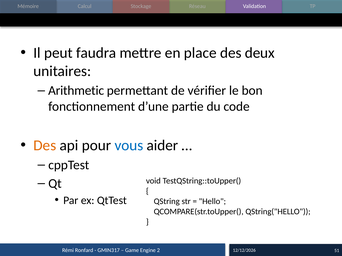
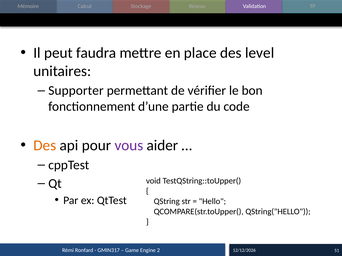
deux: deux -> level
Arithmetic: Arithmetic -> Supporter
vous colour: blue -> purple
